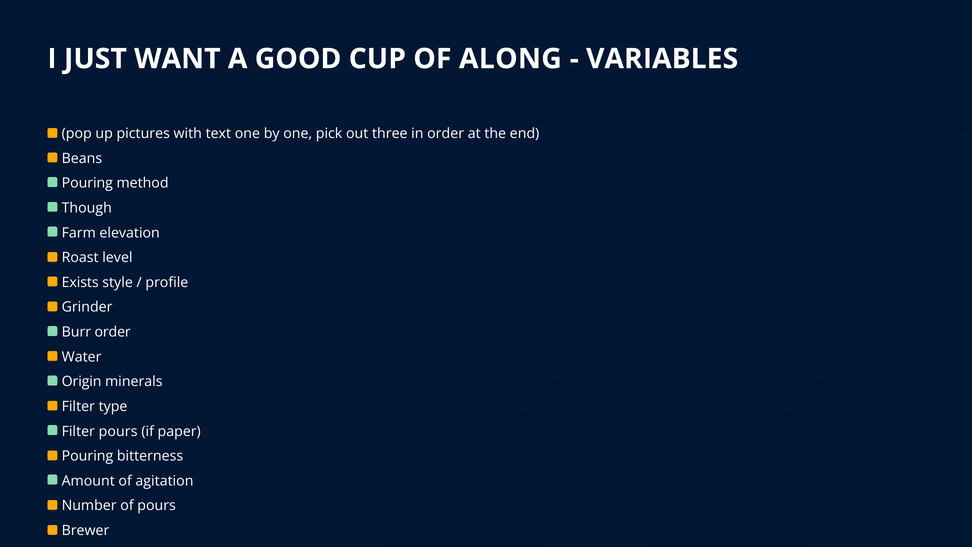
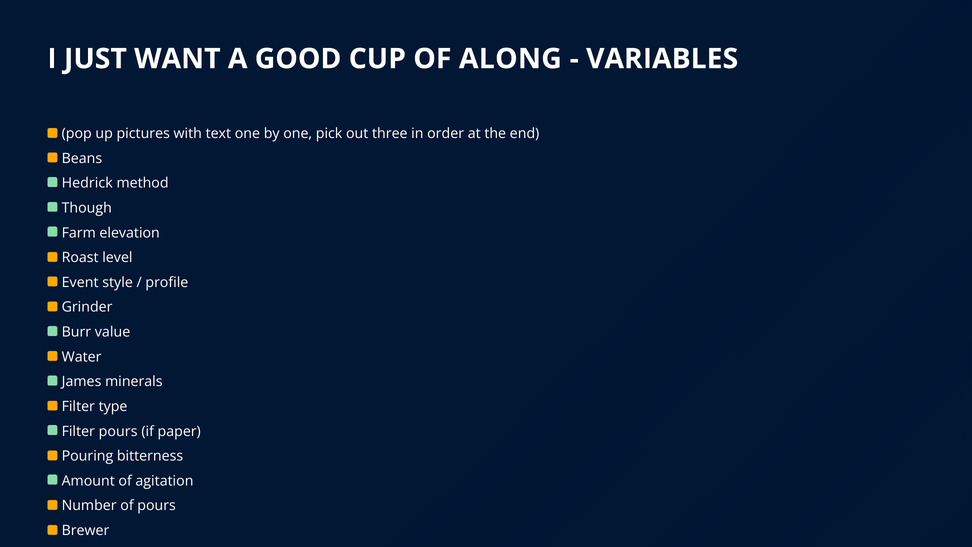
Pouring at (87, 183): Pouring -> Hedrick
Exists: Exists -> Event
Burr order: order -> value
Origin: Origin -> James
